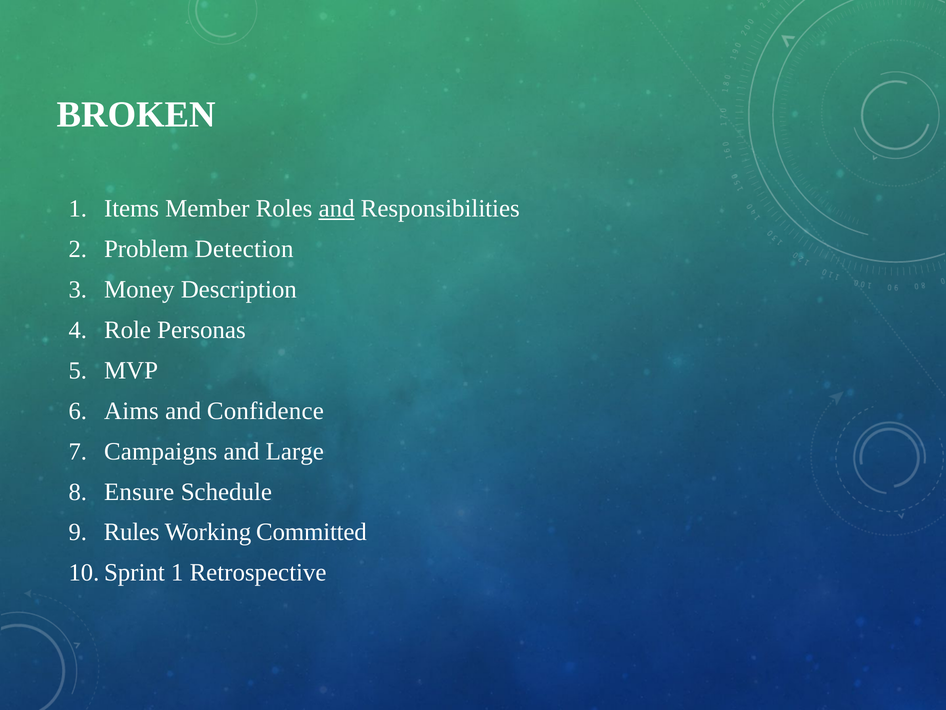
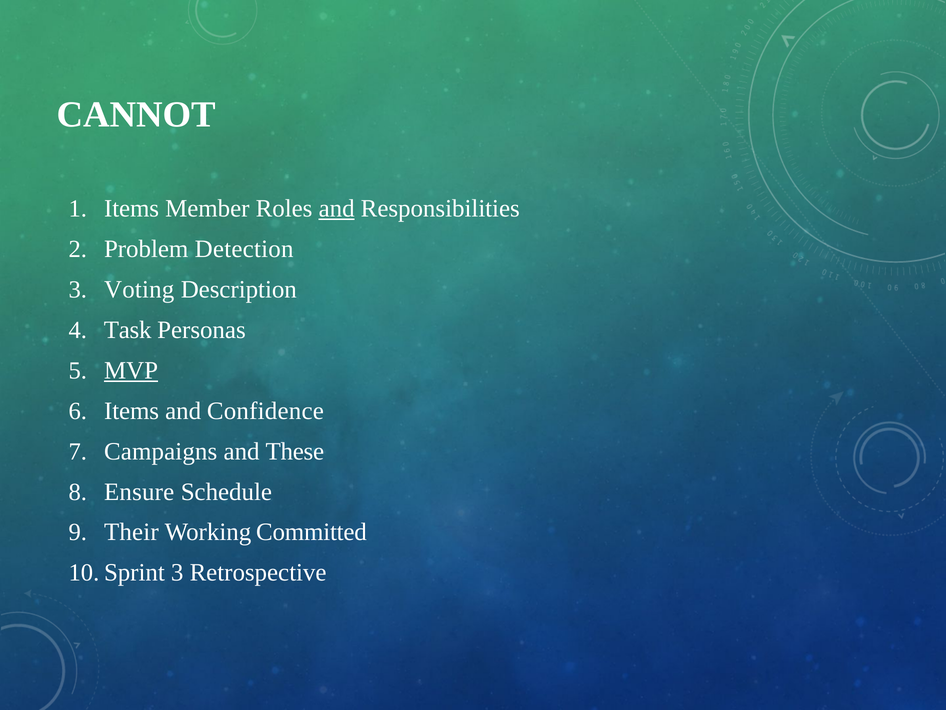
BROKEN: BROKEN -> CANNOT
Money: Money -> Voting
Role: Role -> Task
MVP underline: none -> present
Aims at (131, 411): Aims -> Items
Large: Large -> These
Rules: Rules -> Their
1 at (177, 572): 1 -> 3
